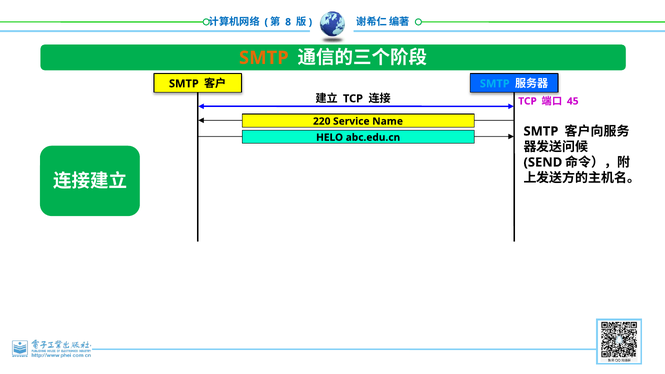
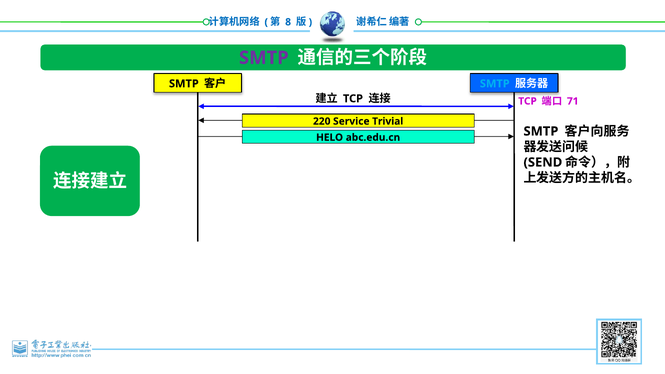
SMTP at (264, 58) colour: orange -> purple
45: 45 -> 71
Name: Name -> Trivial
